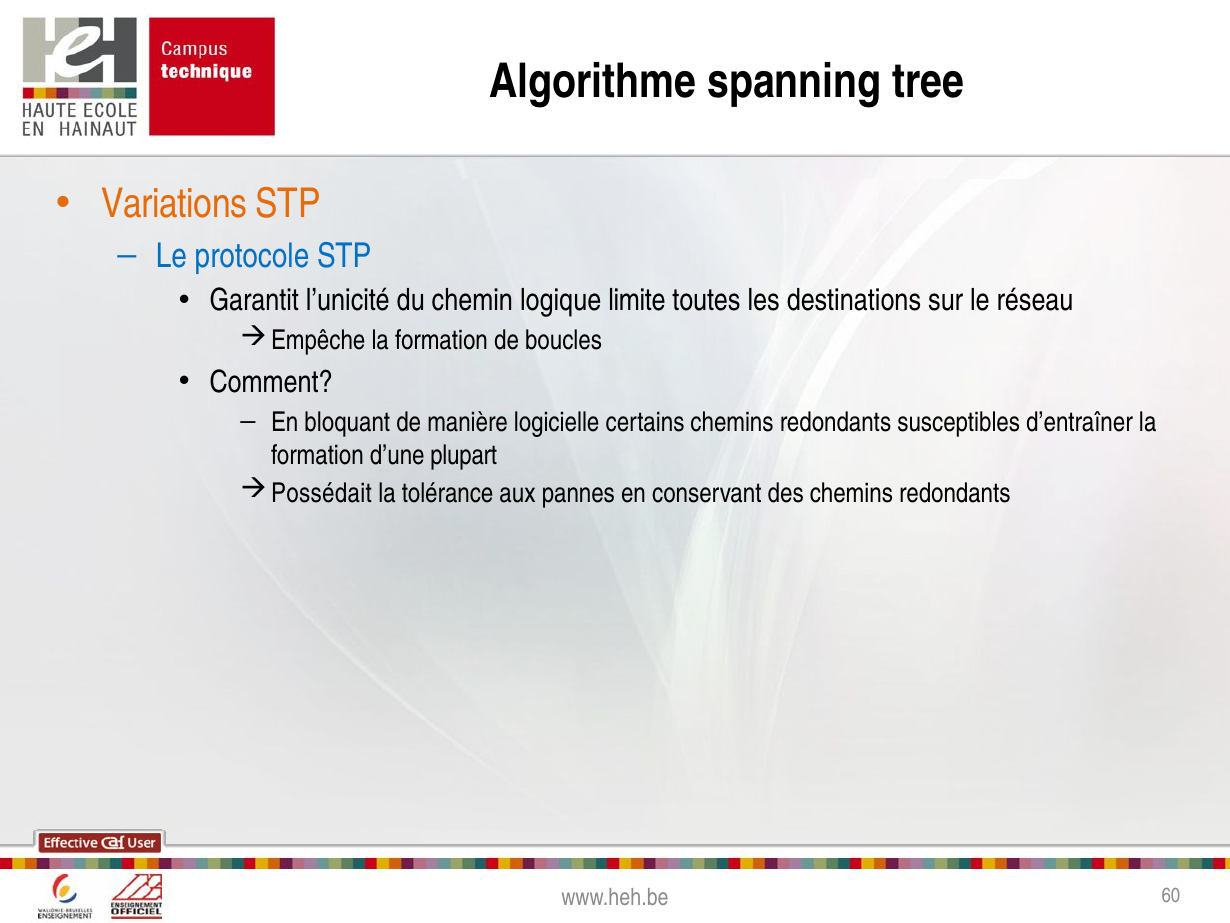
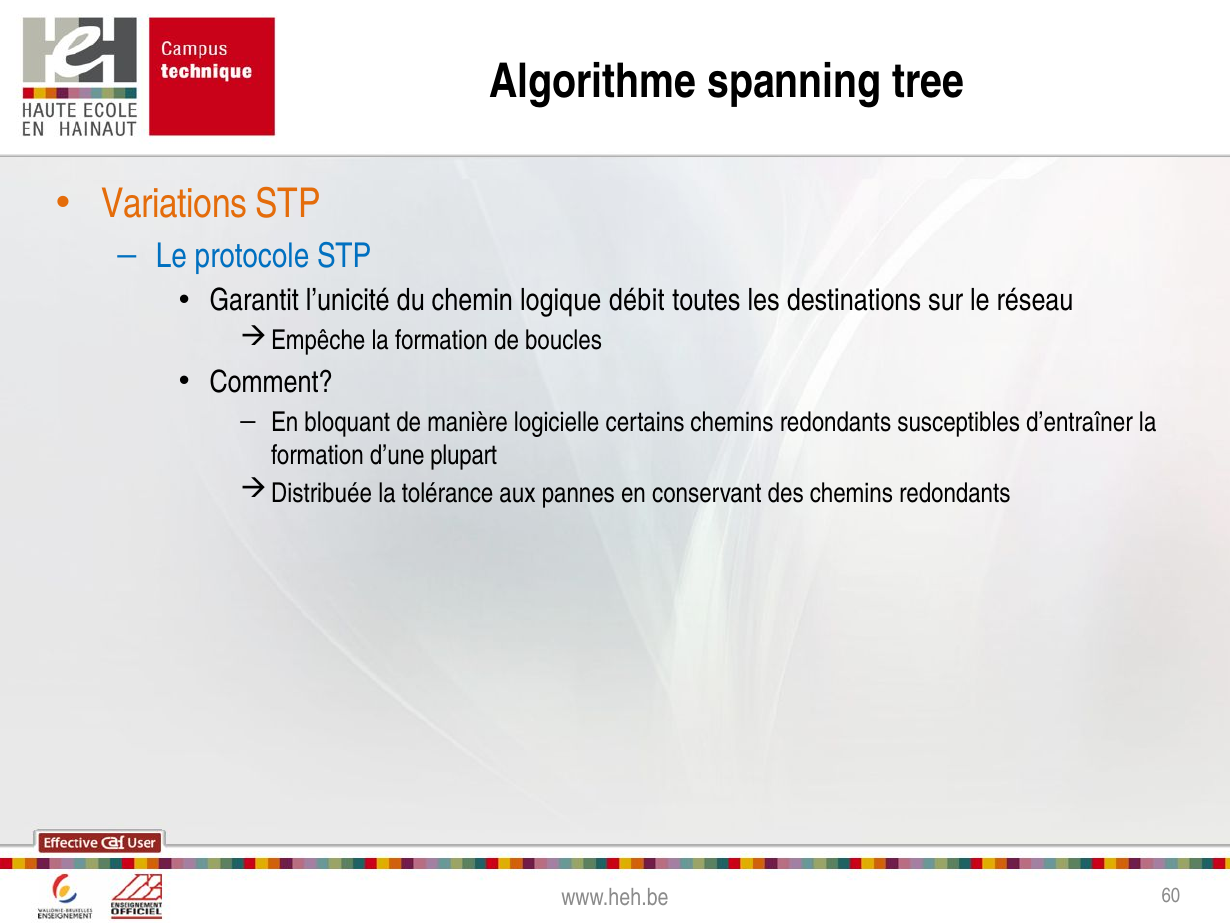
limite: limite -> débit
Possédait: Possédait -> Distribuée
